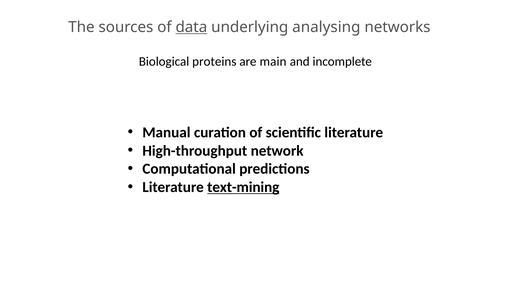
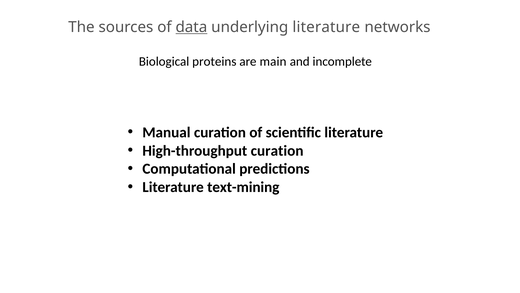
underlying analysing: analysing -> literature
High-throughput network: network -> curation
text-mining underline: present -> none
